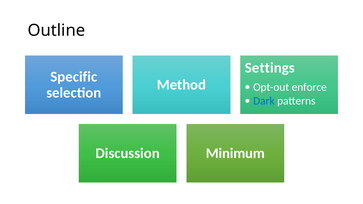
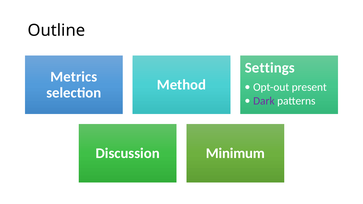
Specific: Specific -> Metrics
enforce: enforce -> present
Dark colour: blue -> purple
